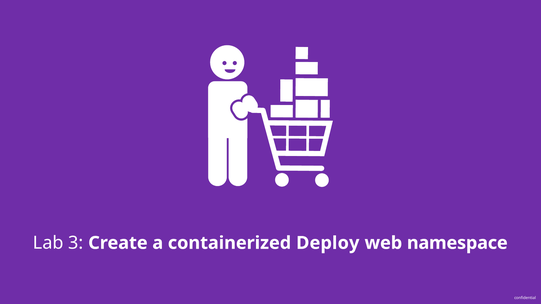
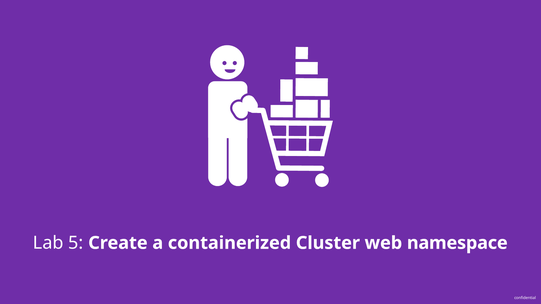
3: 3 -> 5
Deploy: Deploy -> Cluster
